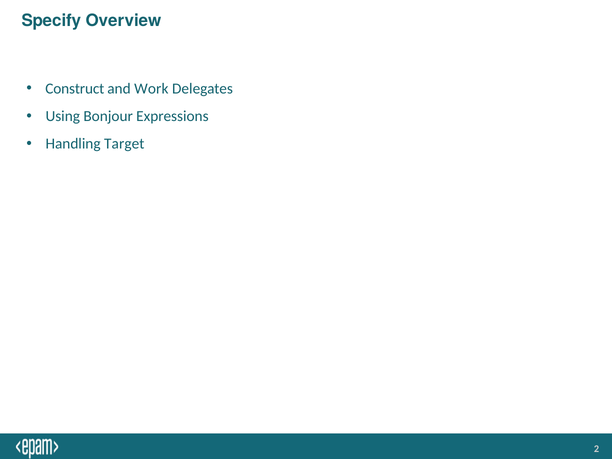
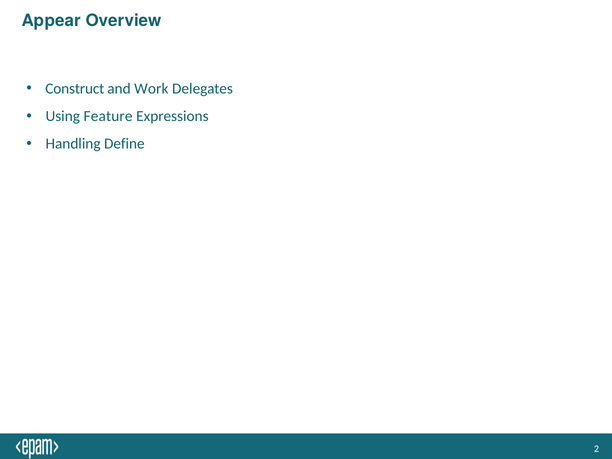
Specify: Specify -> Appear
Bonjour: Bonjour -> Feature
Target: Target -> Define
